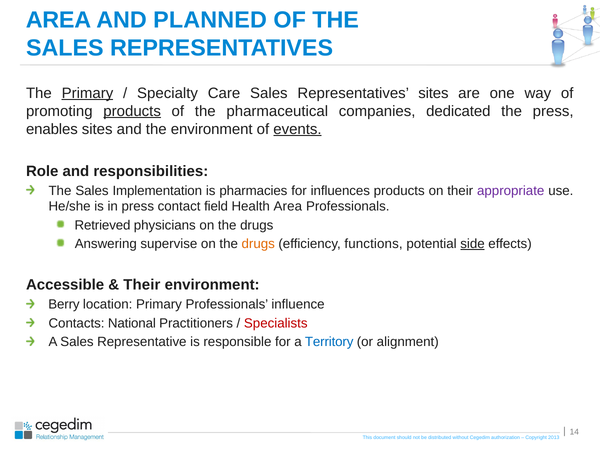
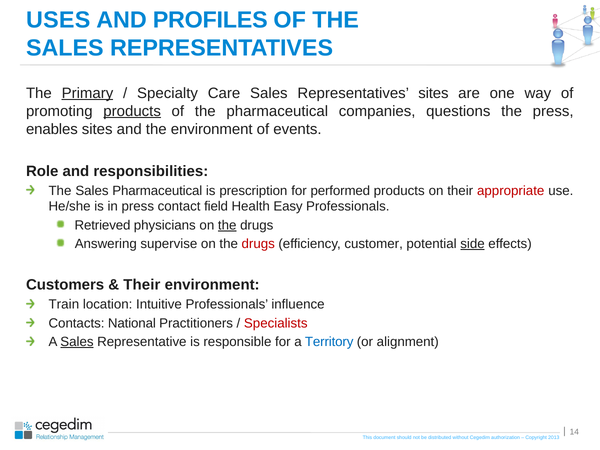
AREA at (58, 20): AREA -> USES
PLANNED: PLANNED -> PROFILES
dedicated: dedicated -> questions
events underline: present -> none
Sales Implementation: Implementation -> Pharmaceutical
pharmacies: pharmacies -> prescription
influences: influences -> performed
appropriate colour: purple -> red
Health Area: Area -> Easy
the at (227, 225) underline: none -> present
drugs at (258, 244) colour: orange -> red
functions: functions -> customer
Accessible: Accessible -> Customers
Berry: Berry -> Train
location Primary: Primary -> Intuitive
Sales at (77, 342) underline: none -> present
